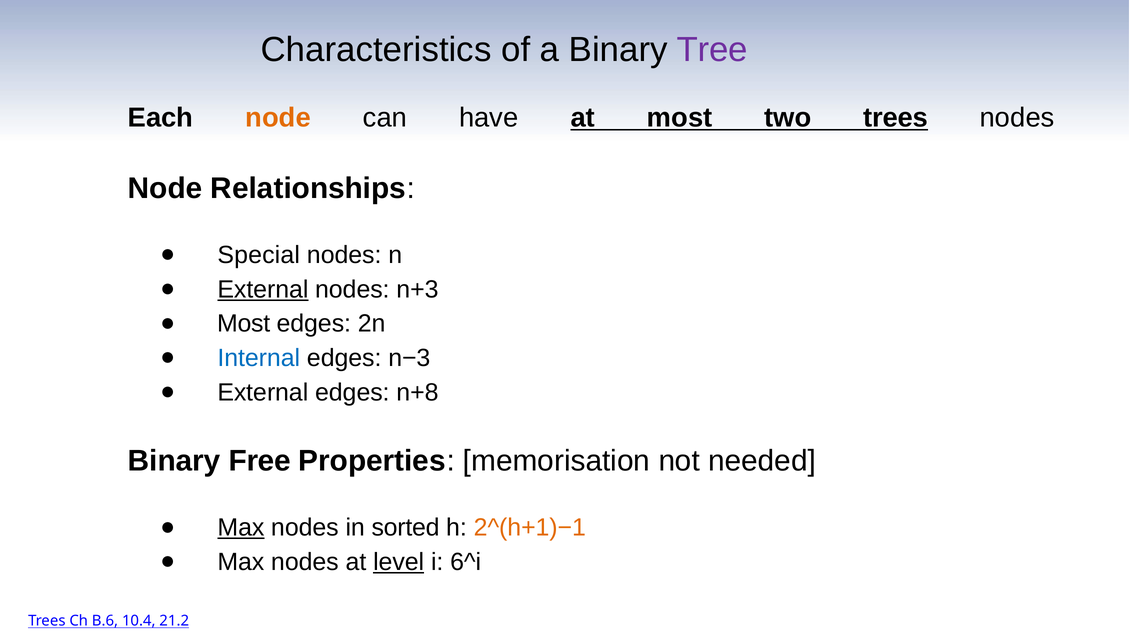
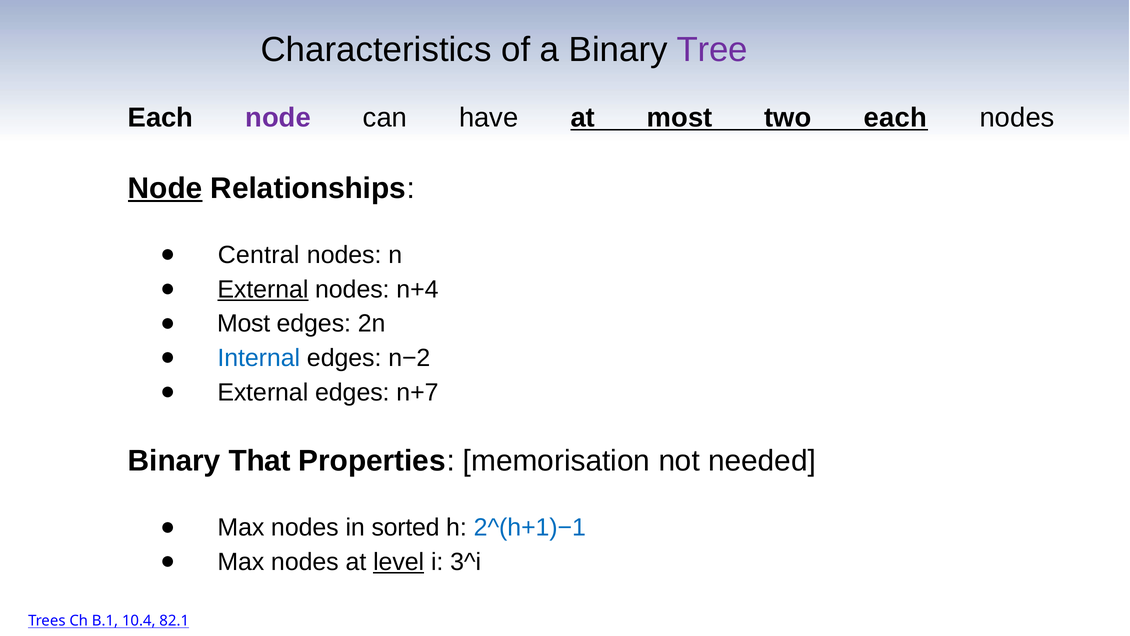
node at (278, 118) colour: orange -> purple
two trees: trees -> each
Node at (165, 188) underline: none -> present
Special: Special -> Central
n+3: n+3 -> n+4
n−3: n−3 -> n−2
n+8: n+8 -> n+7
Free: Free -> That
Max at (241, 528) underline: present -> none
2^(h+1)−1 colour: orange -> blue
6^i: 6^i -> 3^i
B.6: B.6 -> B.1
21.2: 21.2 -> 82.1
